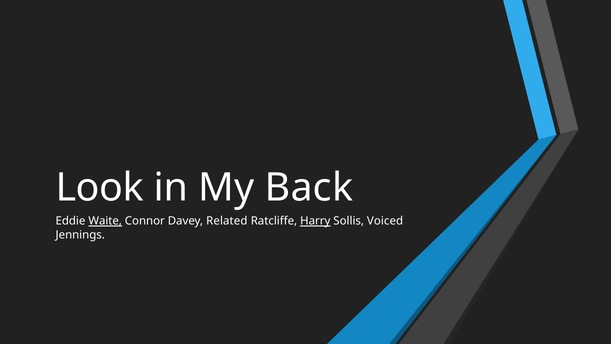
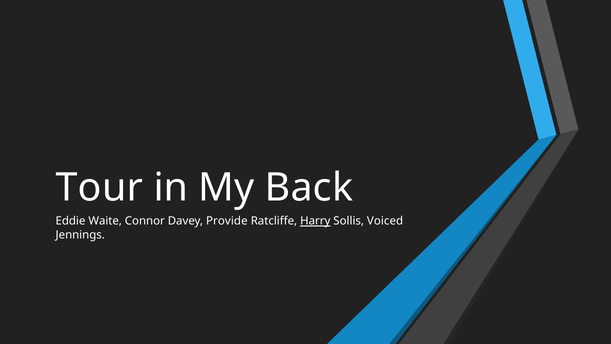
Look: Look -> Tour
Waite underline: present -> none
Related: Related -> Provide
